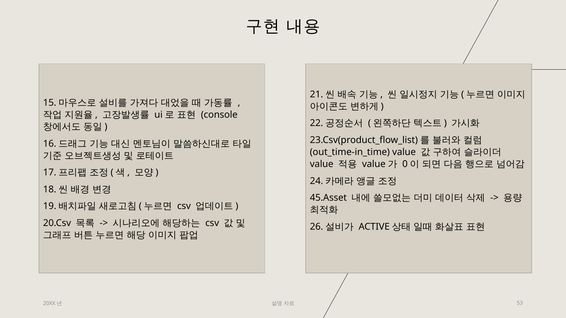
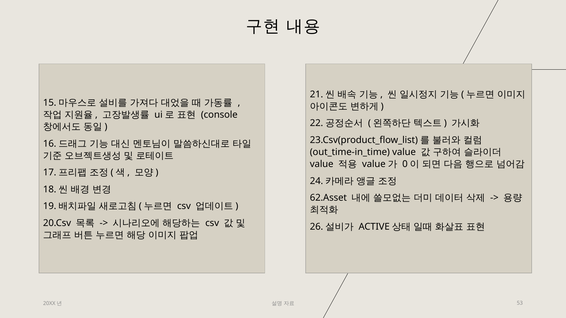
45.Asset: 45.Asset -> 62.Asset
